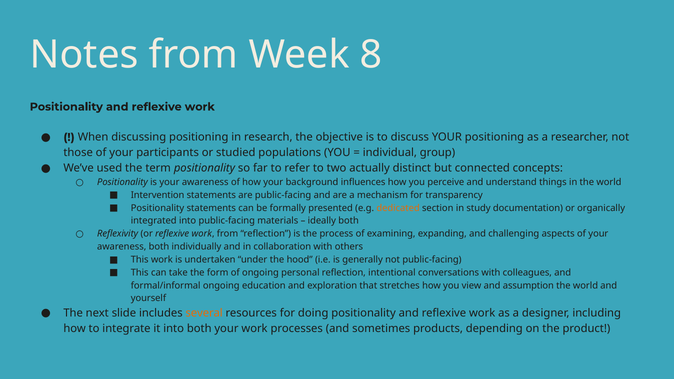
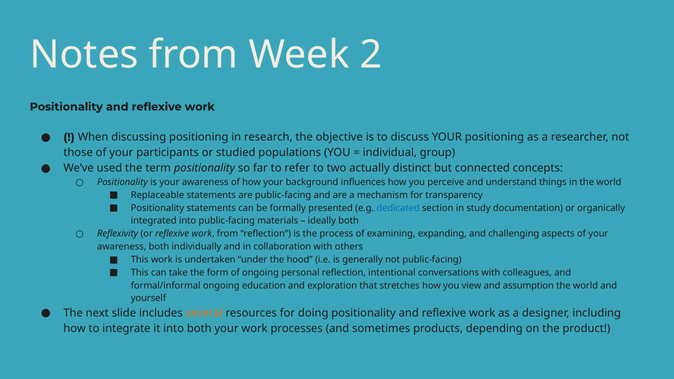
8: 8 -> 2
Intervention: Intervention -> Replaceable
dedicated colour: orange -> blue
